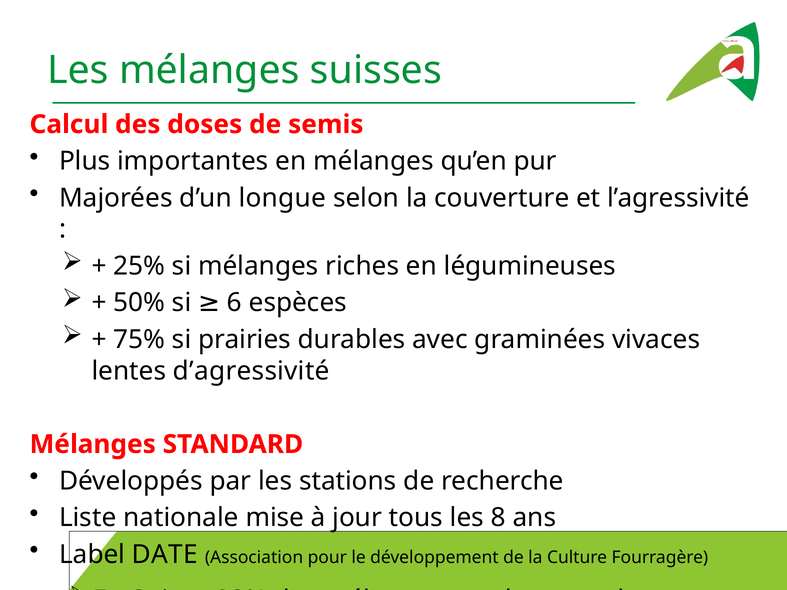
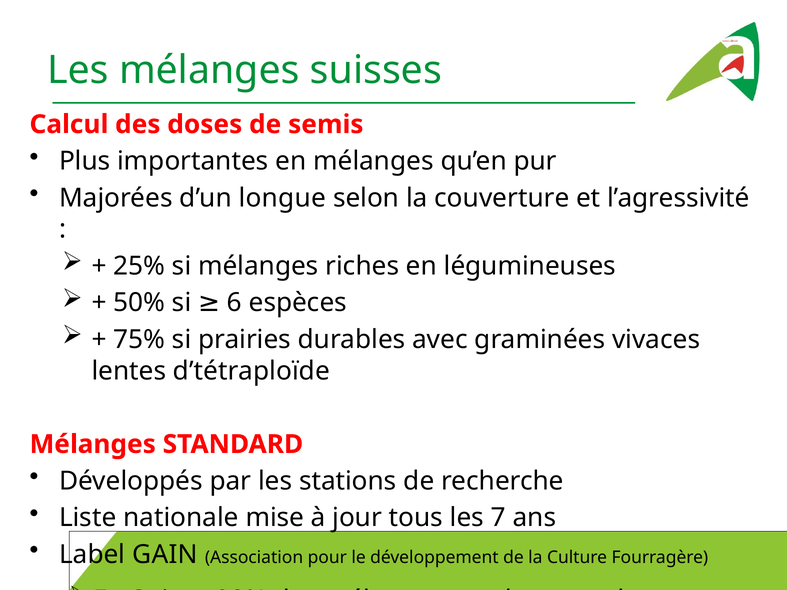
d’agressivité: d’agressivité -> d’tétraploïde
8: 8 -> 7
DATE: DATE -> GAIN
